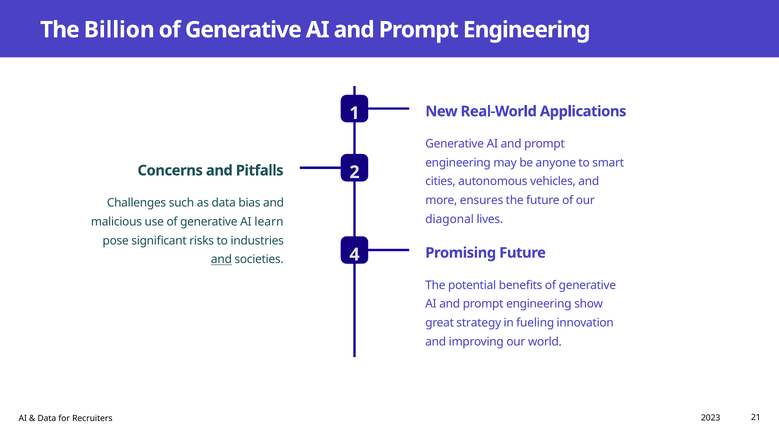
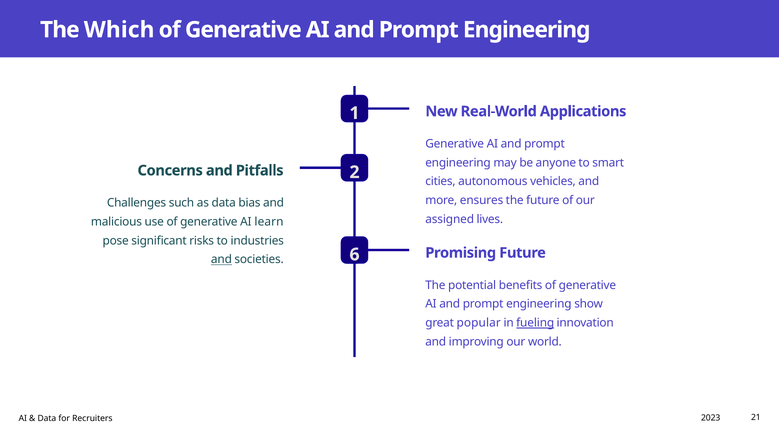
Billion: Billion -> Which
diagonal: diagonal -> assigned
4: 4 -> 6
strategy: strategy -> popular
fueling underline: none -> present
